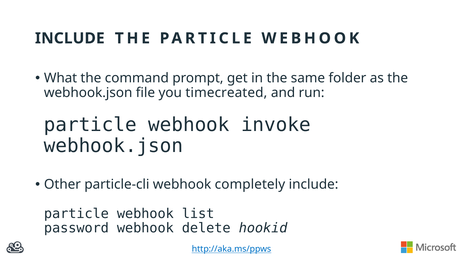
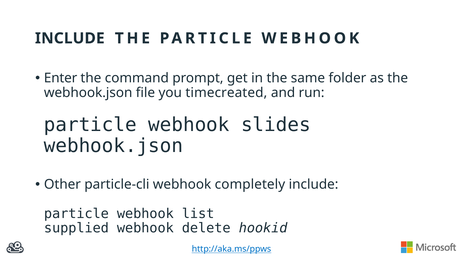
What: What -> Enter
invoke: invoke -> slides
password: password -> supplied
